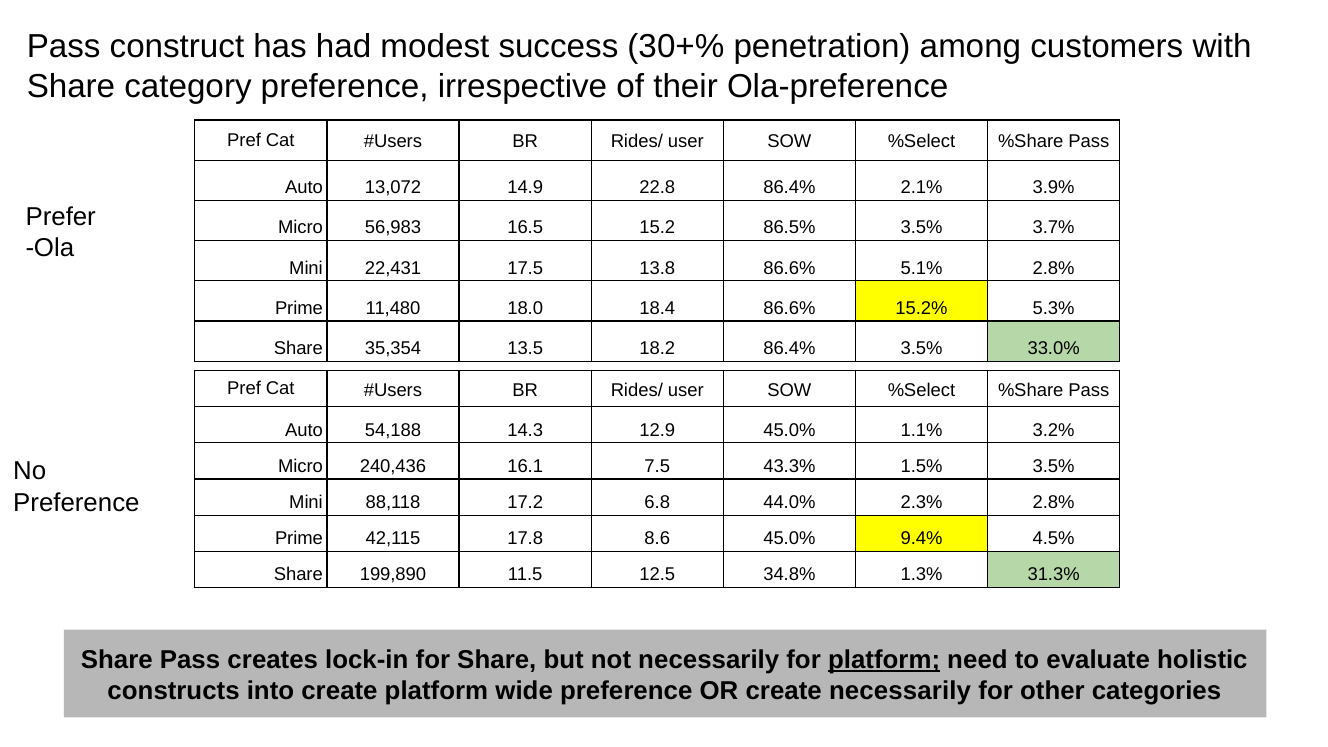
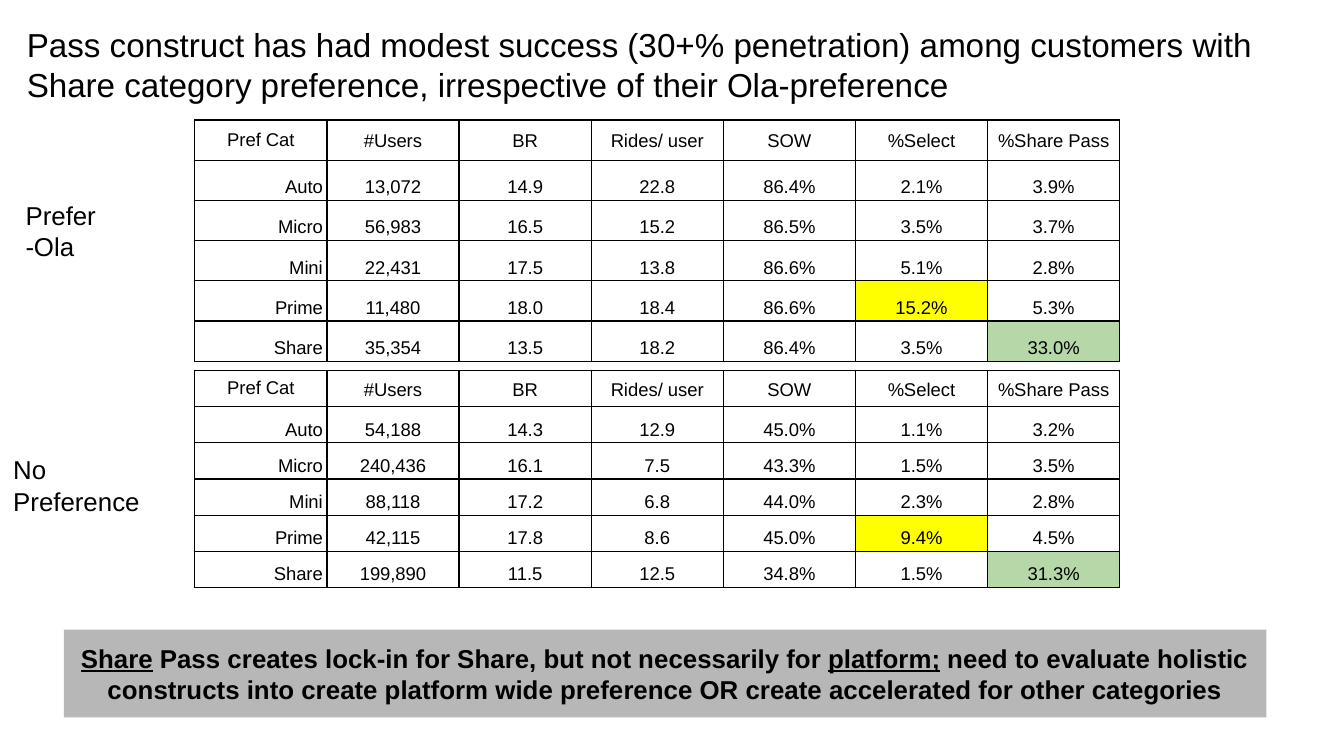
34.8% 1.3%: 1.3% -> 1.5%
Share at (117, 660) underline: none -> present
create necessarily: necessarily -> accelerated
